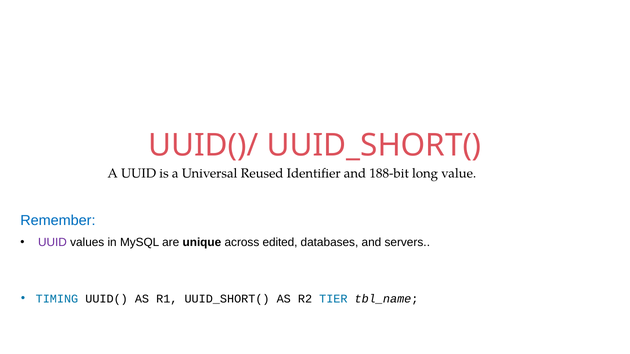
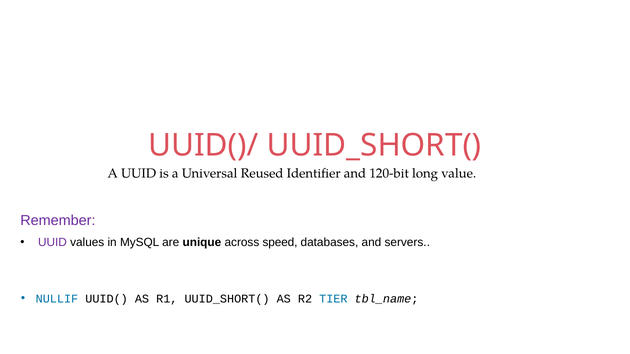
188-bit: 188-bit -> 120-bit
Remember colour: blue -> purple
edited: edited -> speed
TIMING: TIMING -> NULLIF
